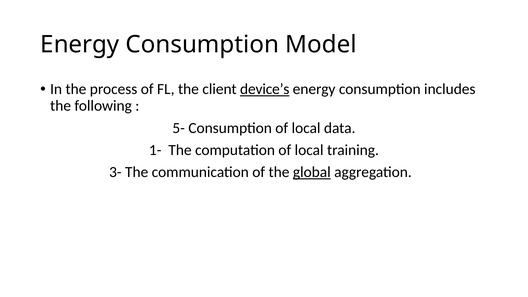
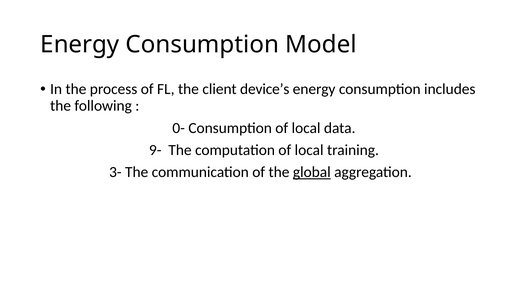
device’s underline: present -> none
5-: 5- -> 0-
1-: 1- -> 9-
